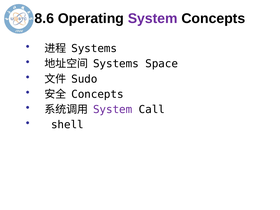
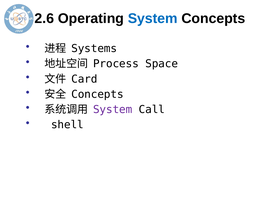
8.6: 8.6 -> 2.6
System at (153, 18) colour: purple -> blue
Systems at (116, 64): Systems -> Process
Sudo: Sudo -> Card
